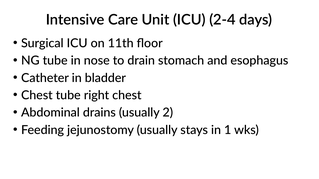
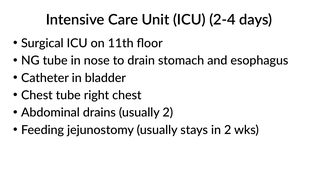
in 1: 1 -> 2
